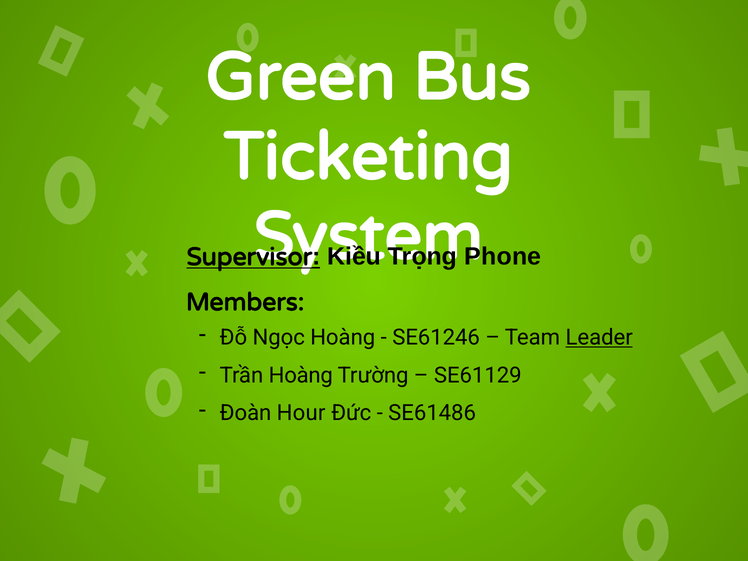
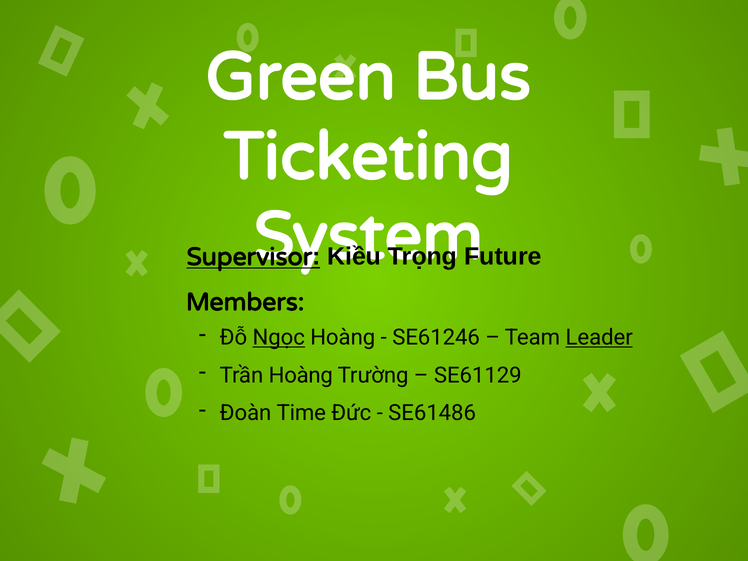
Phone: Phone -> Future
Ngọc underline: none -> present
Hour: Hour -> Time
